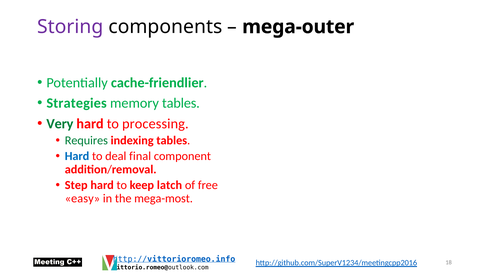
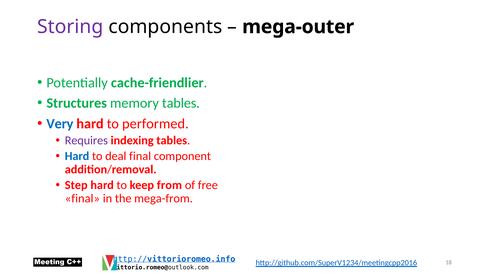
Strategies: Strategies -> Structures
Very colour: green -> blue
processing: processing -> performed
Requires colour: green -> purple
latch: latch -> from
easy at (82, 198): easy -> final
mega-most: mega-most -> mega-from
